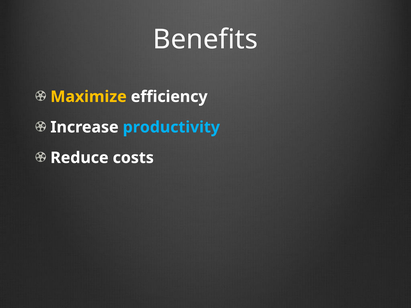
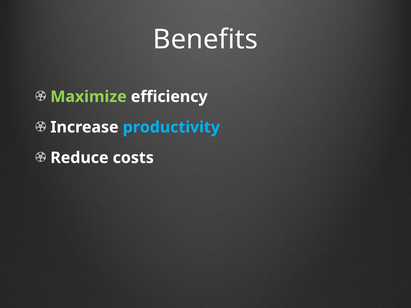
Maximize colour: yellow -> light green
